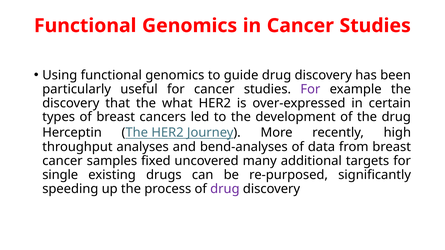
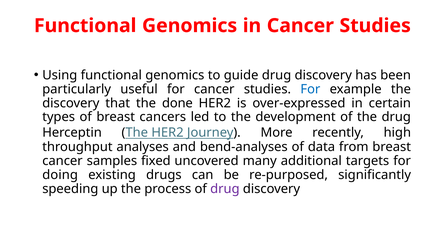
For at (310, 89) colour: purple -> blue
what: what -> done
single: single -> doing
